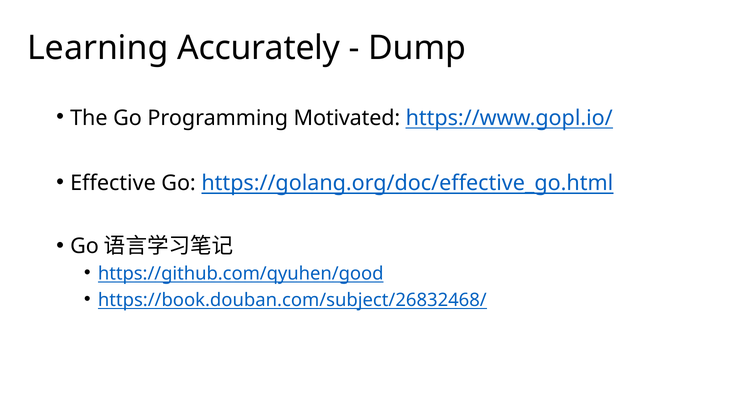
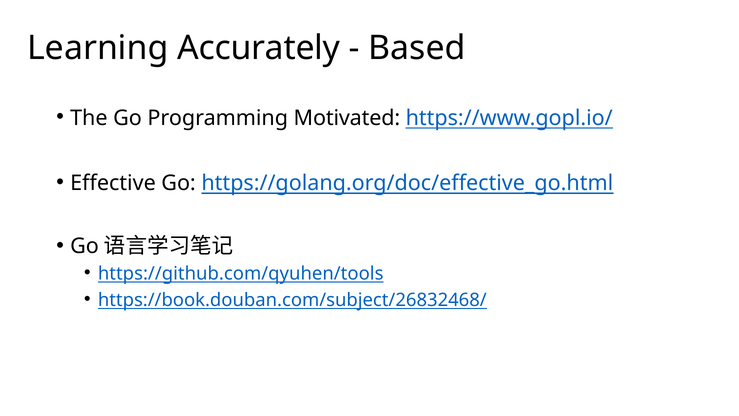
Dump: Dump -> Based
https://github.com/qyuhen/good: https://github.com/qyuhen/good -> https://github.com/qyuhen/tools
